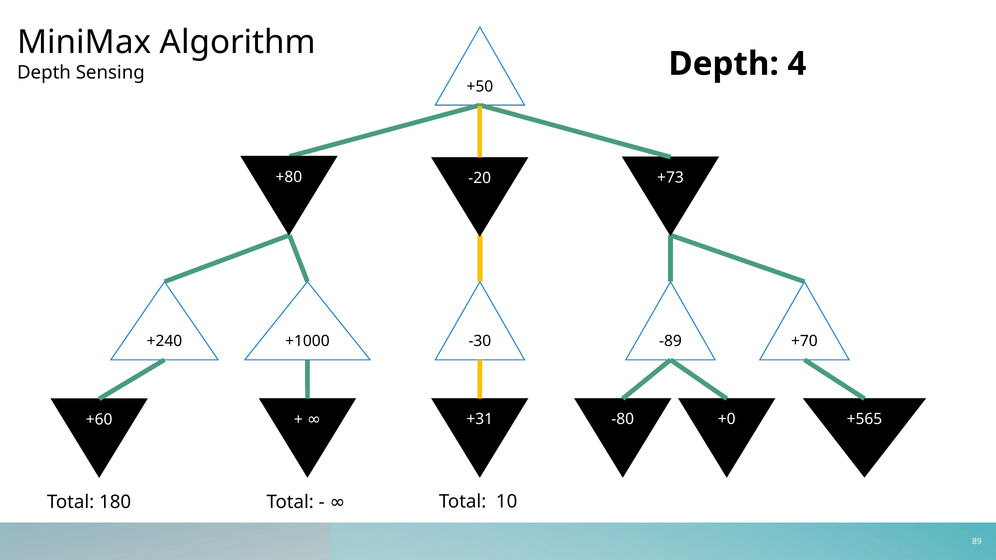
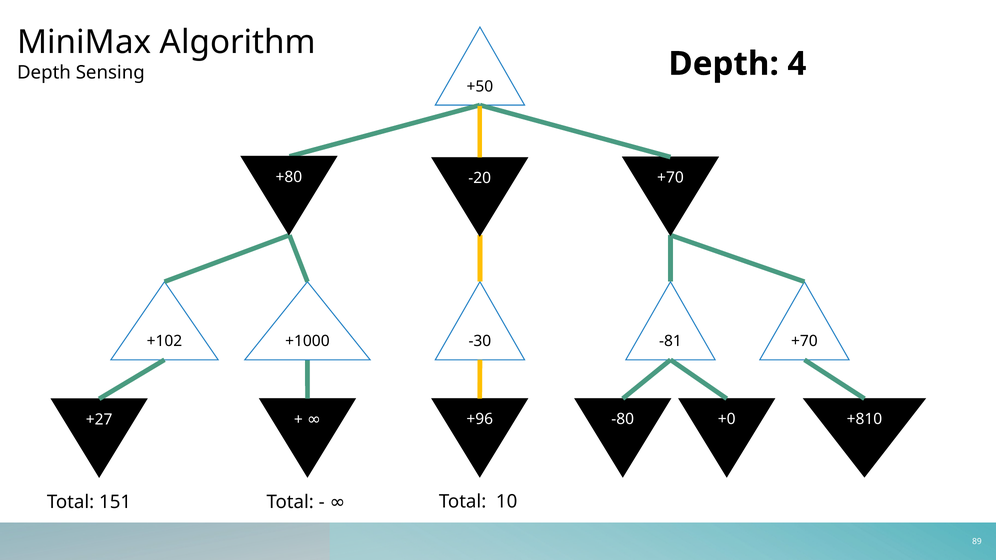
+73 at (670, 178): +73 -> +70
+240: +240 -> +102
-89: -89 -> -81
+60: +60 -> +27
+31: +31 -> +96
+565: +565 -> +810
180: 180 -> 151
